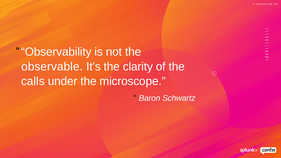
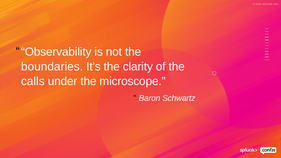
observable: observable -> boundaries
